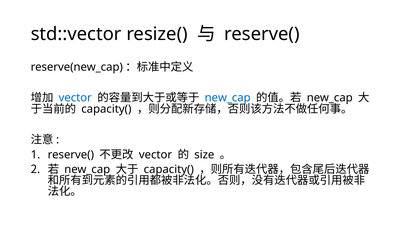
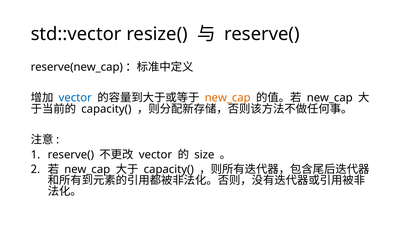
new_cap at (228, 98) colour: blue -> orange
